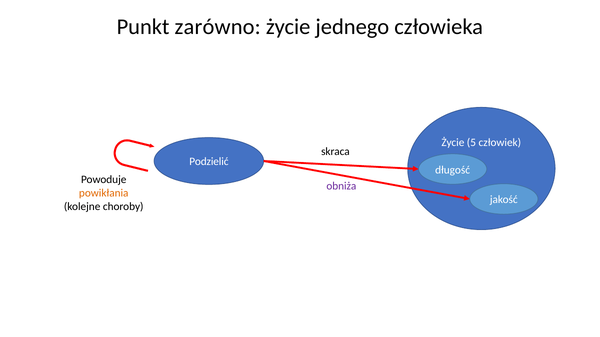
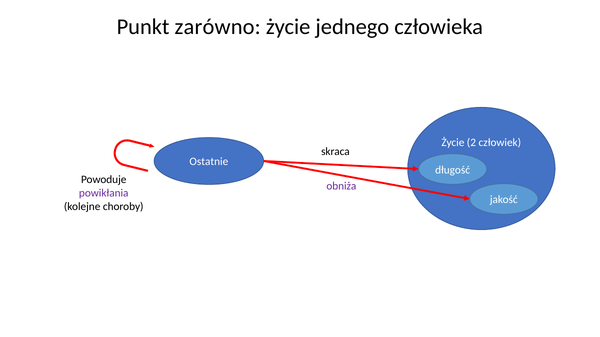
5: 5 -> 2
Podzielić: Podzielić -> Ostatnie
powikłania colour: orange -> purple
